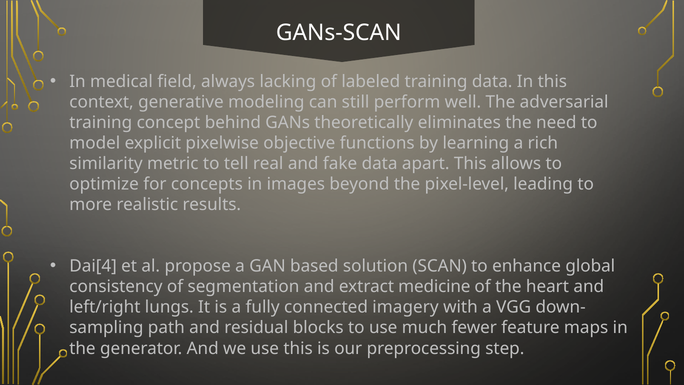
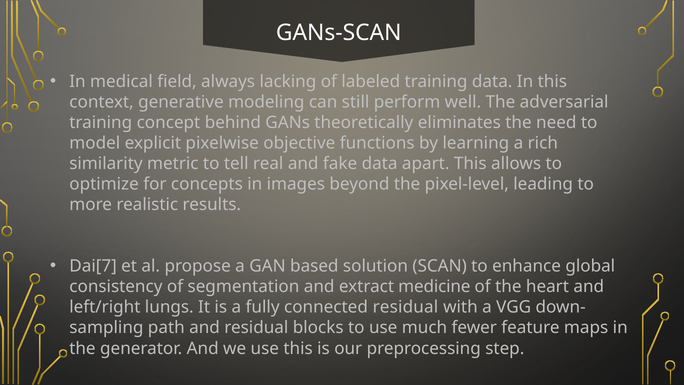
Dai[4: Dai[4 -> Dai[7
connected imagery: imagery -> residual
